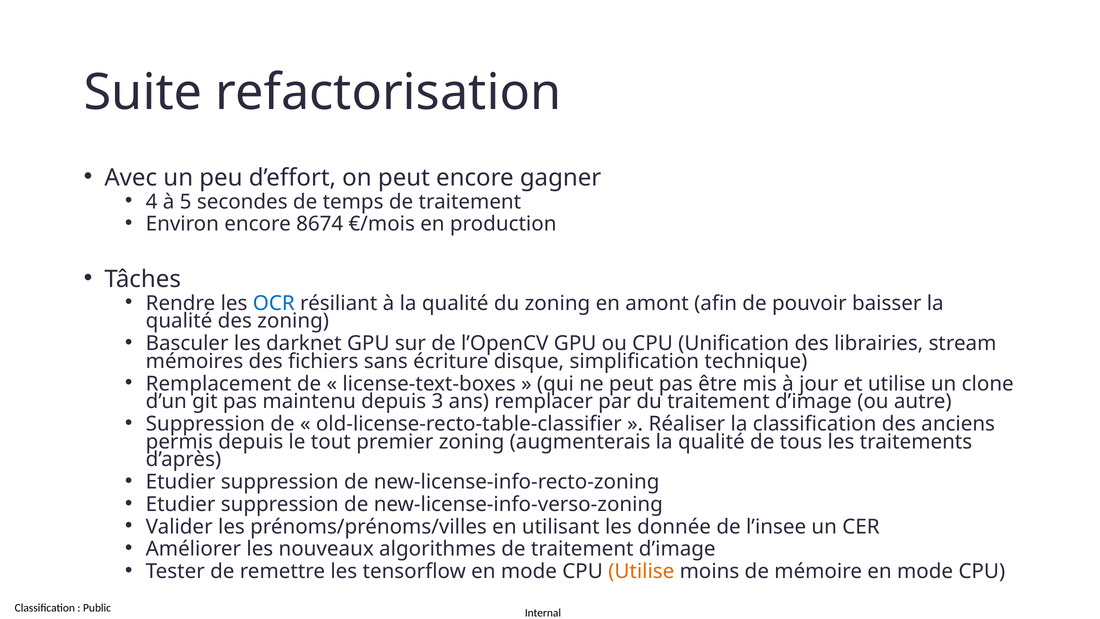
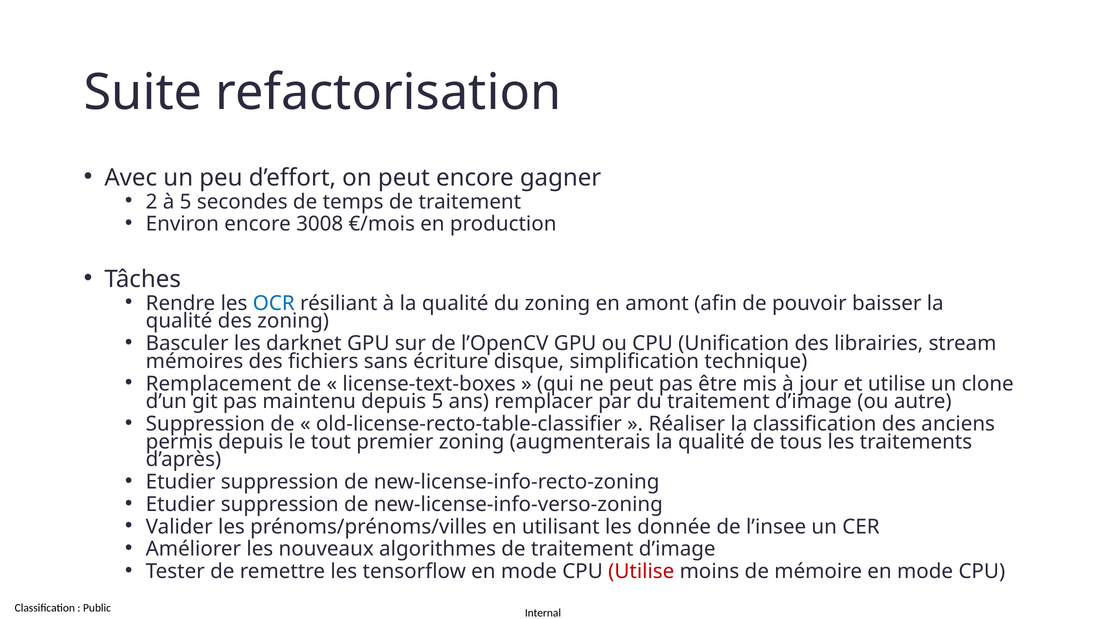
4: 4 -> 2
8674: 8674 -> 3008
depuis 3: 3 -> 5
Utilise at (641, 571) colour: orange -> red
